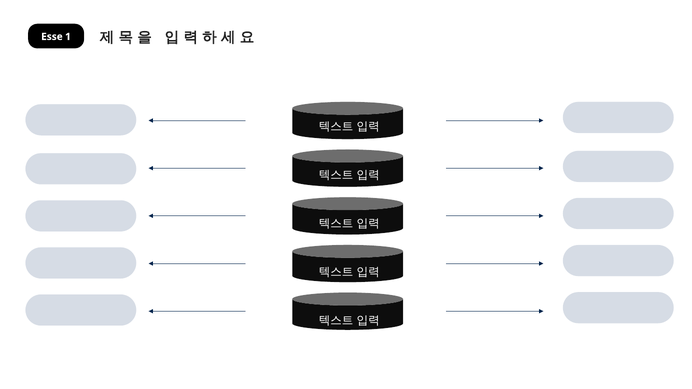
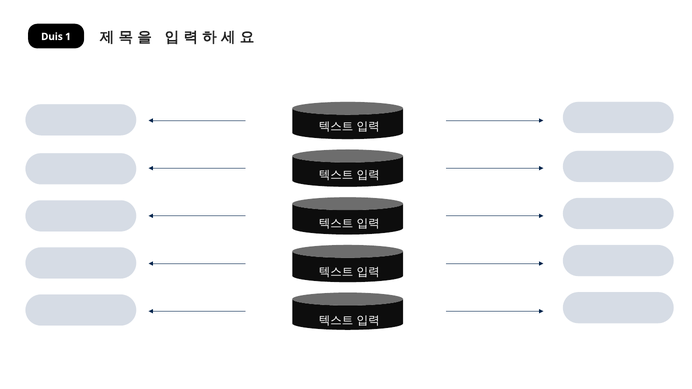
Esse: Esse -> Duis
